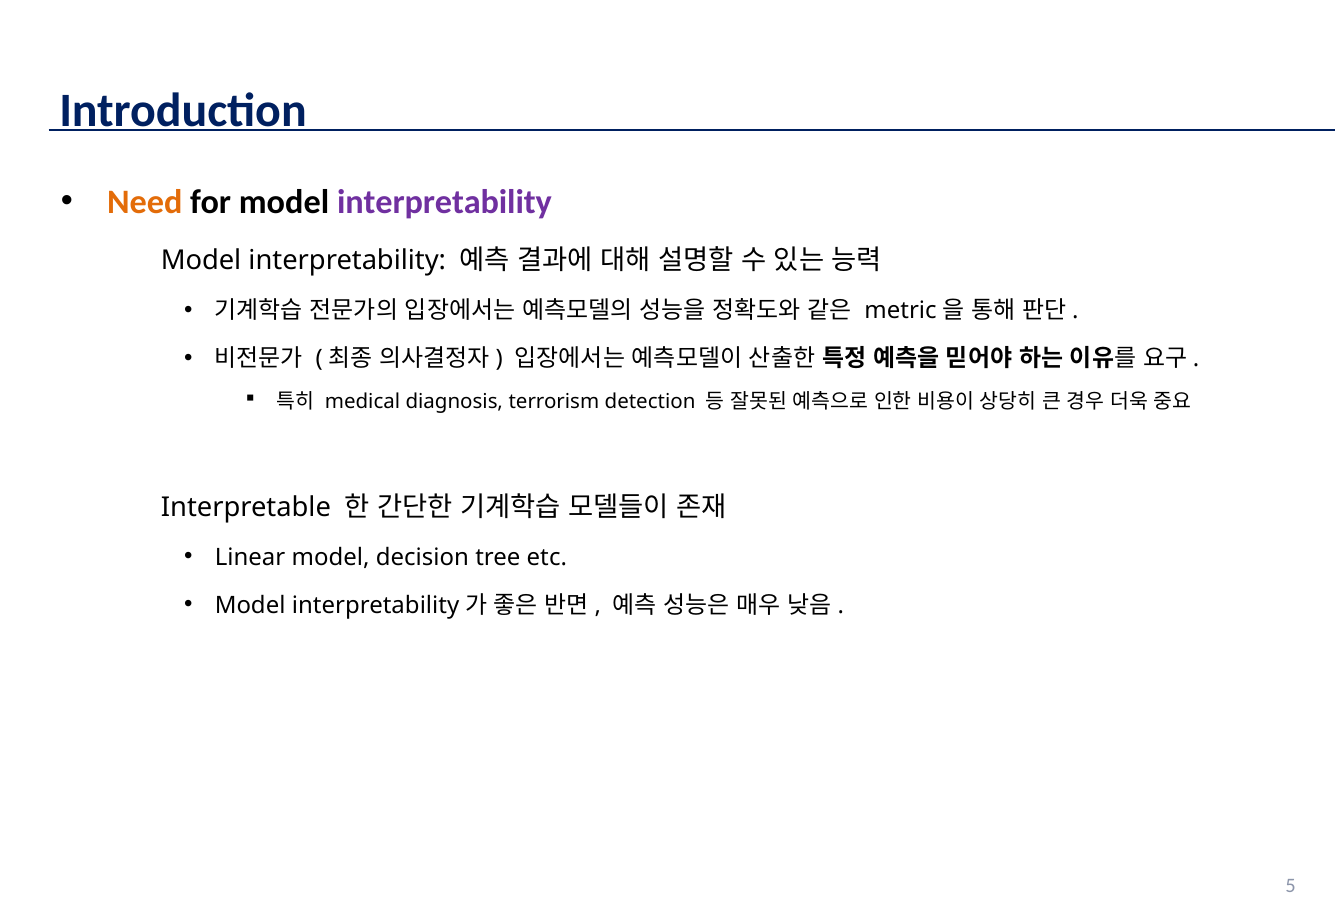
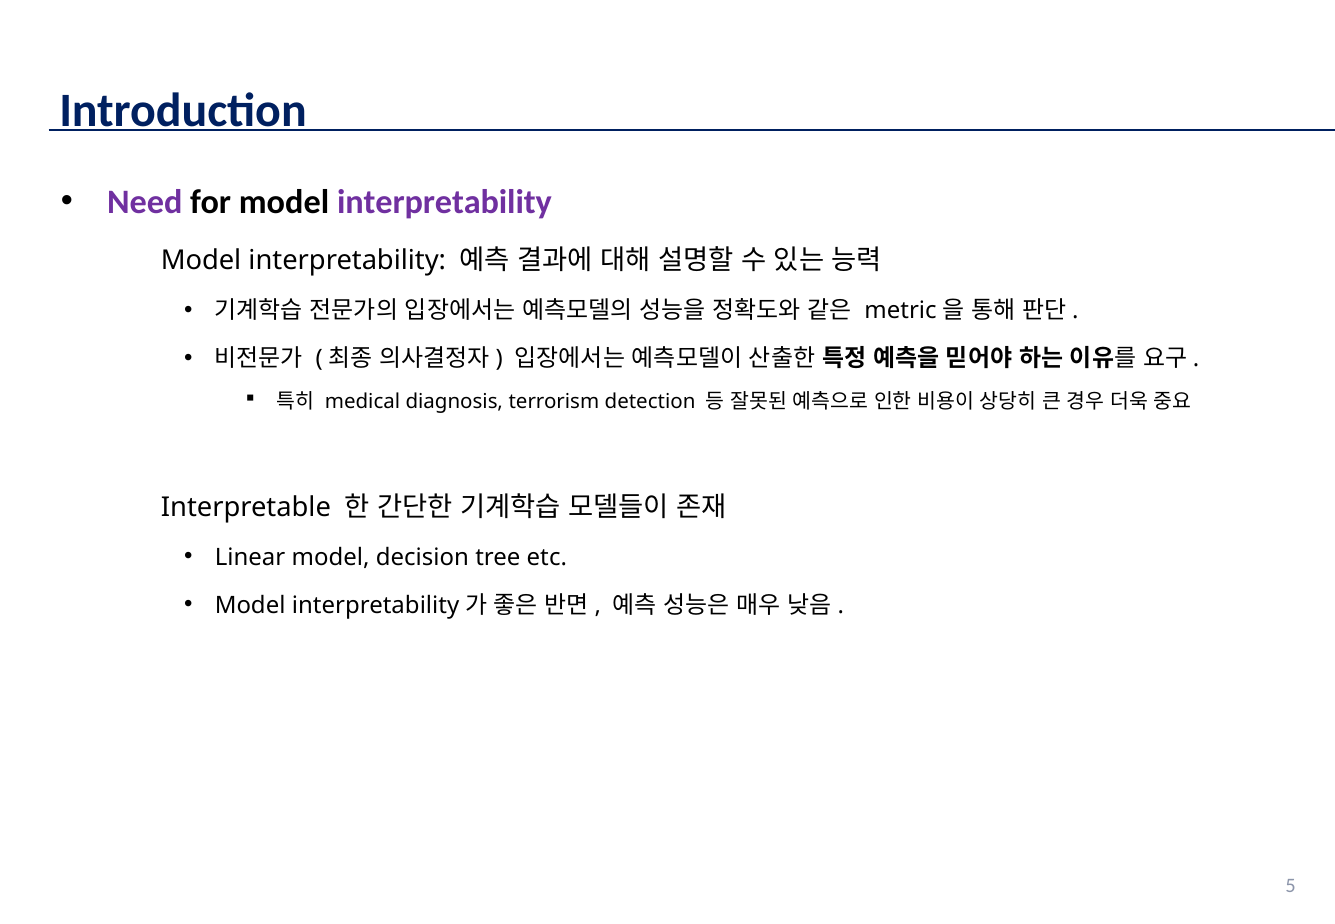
Need colour: orange -> purple
